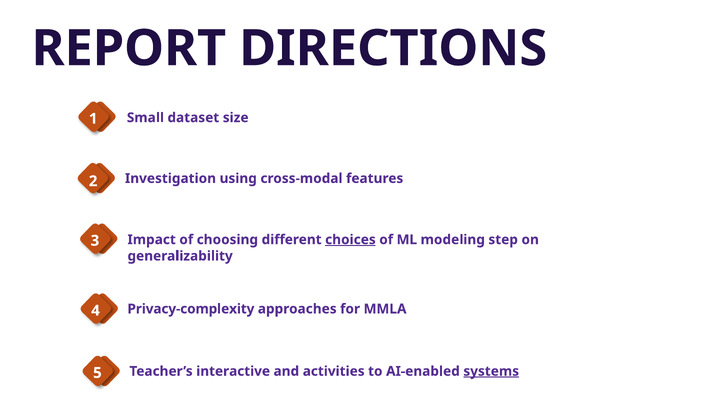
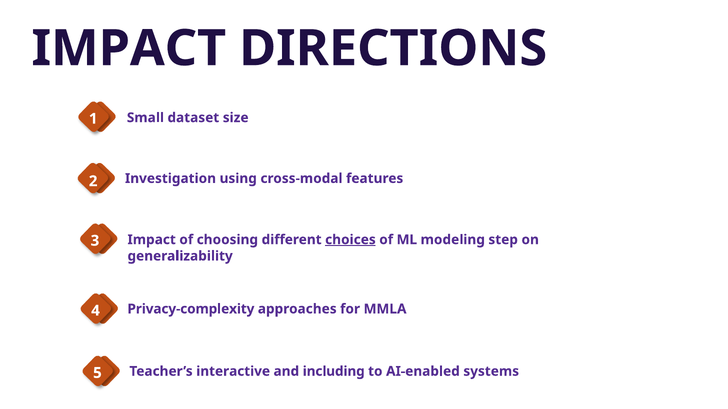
REPORT at (129, 49): REPORT -> IMPACT
activities: activities -> including
systems underline: present -> none
